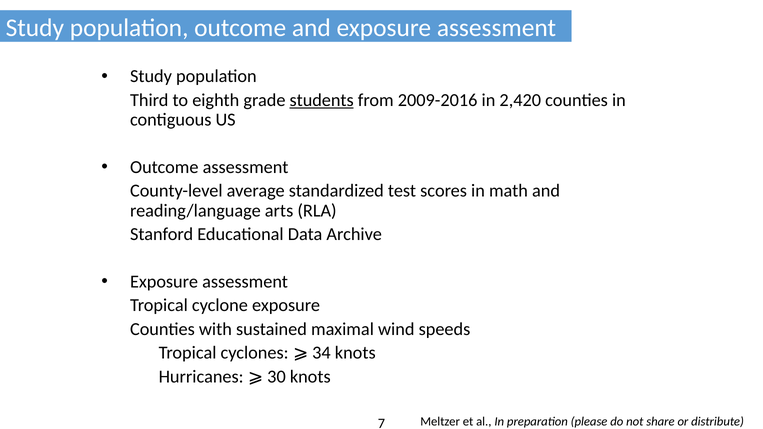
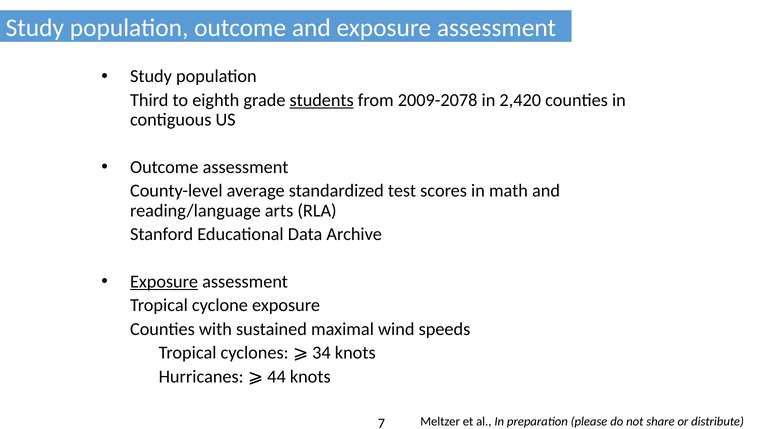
2009-2016: 2009-2016 -> 2009-2078
Exposure at (164, 282) underline: none -> present
30: 30 -> 44
